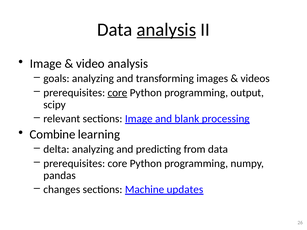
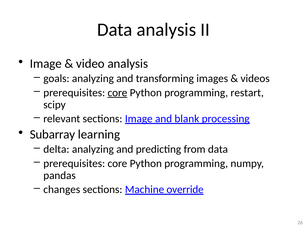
analysis at (166, 30) underline: present -> none
output: output -> restart
Combine: Combine -> Subarray
updates: updates -> override
